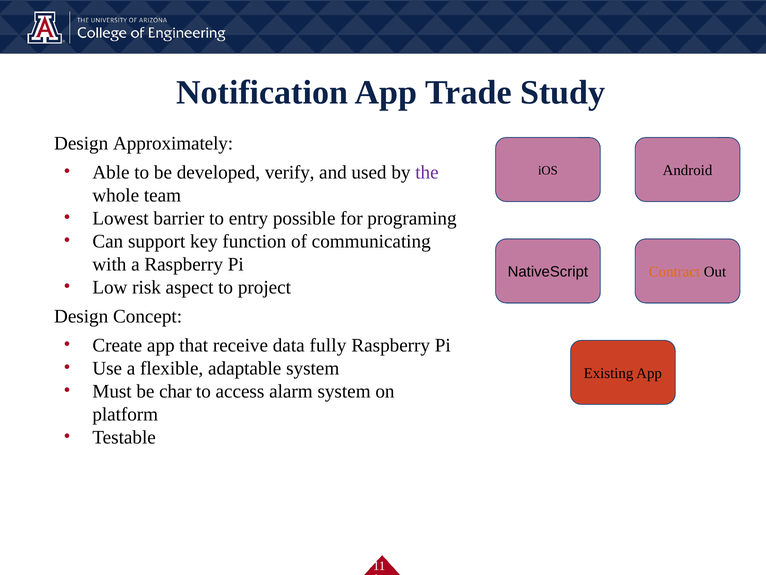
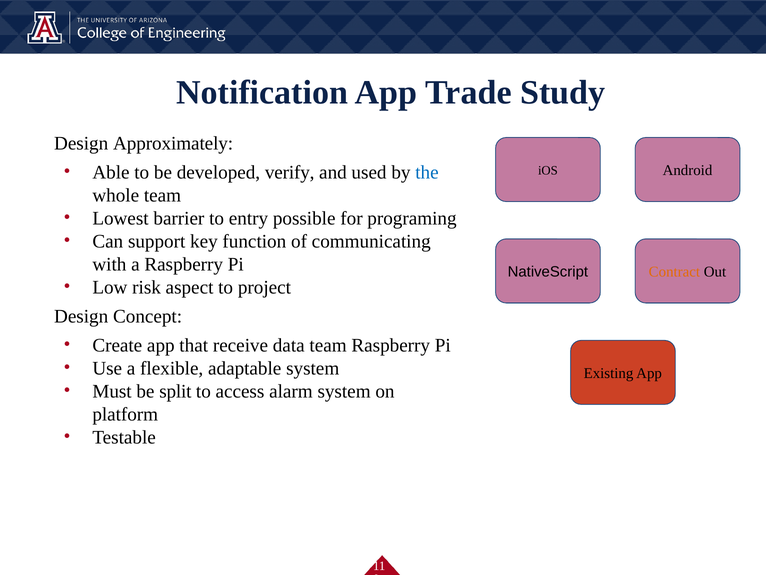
the colour: purple -> blue
data fully: fully -> team
char: char -> split
